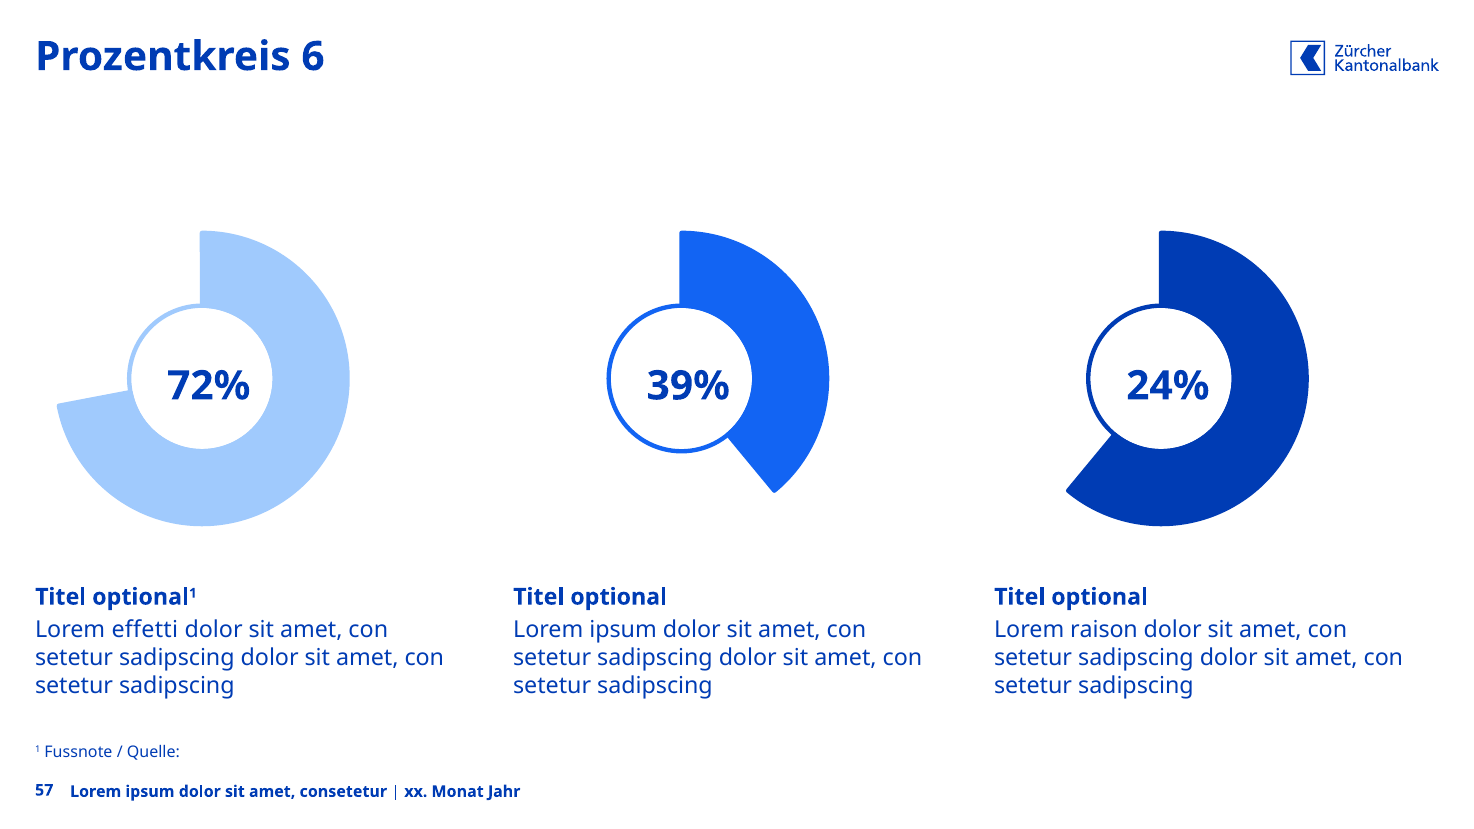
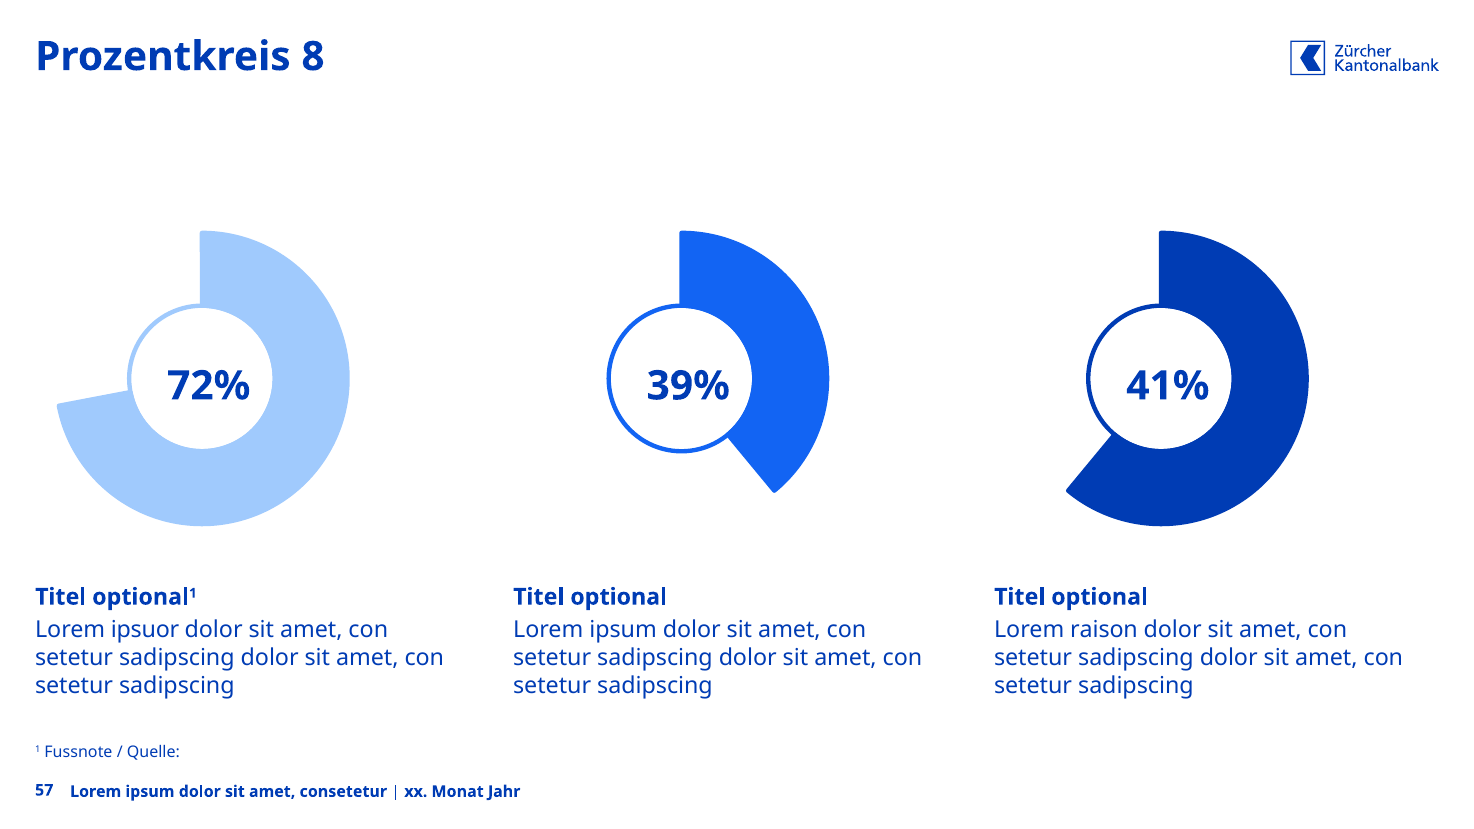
6: 6 -> 8
24%: 24% -> 41%
effetti: effetti -> ipsuor
